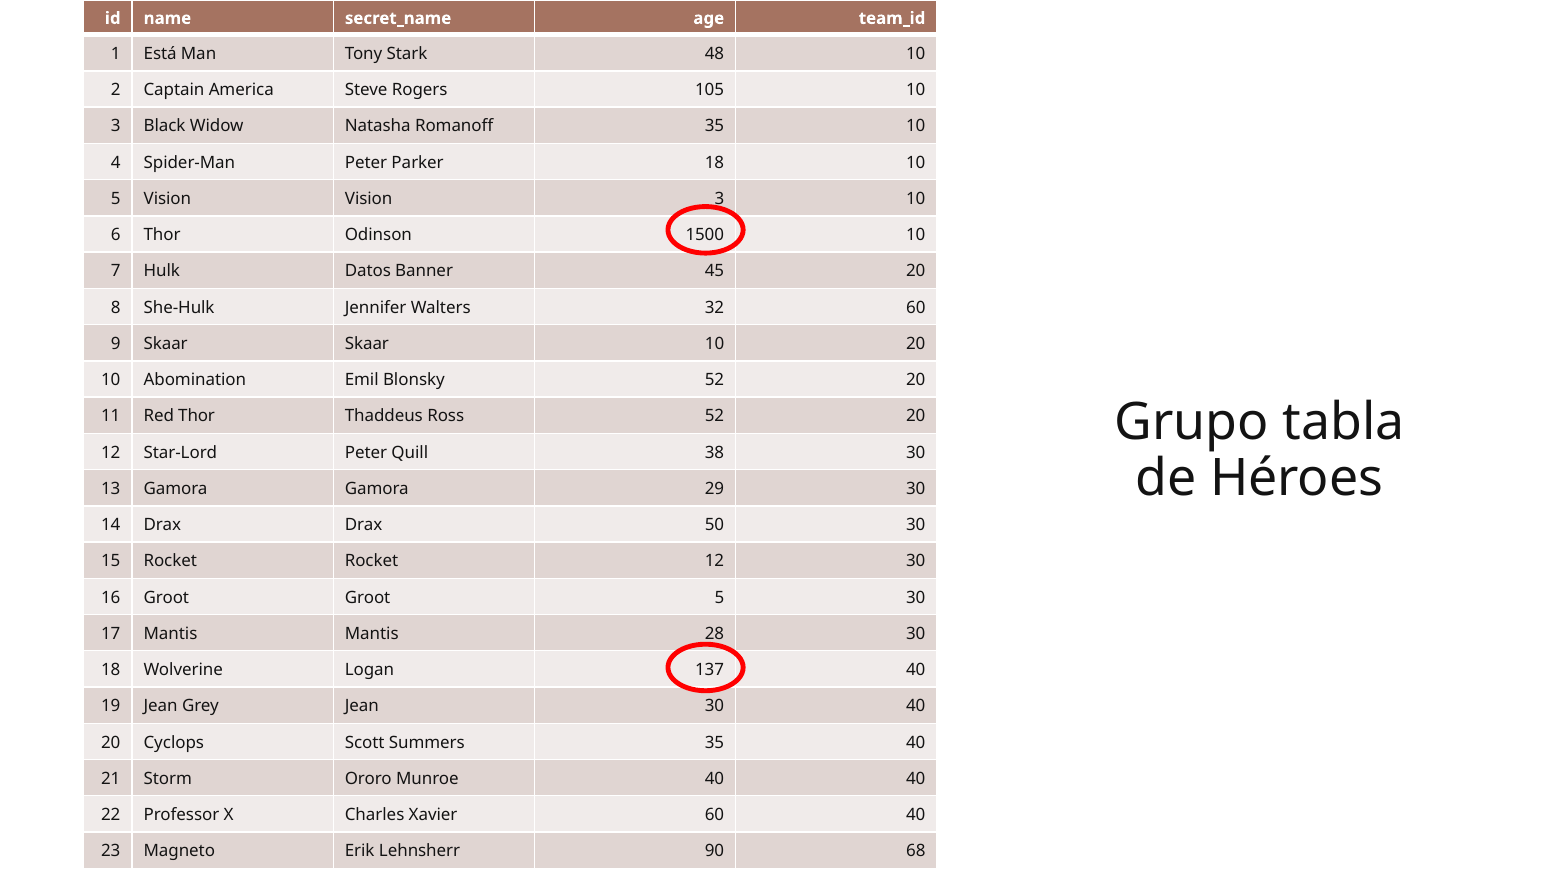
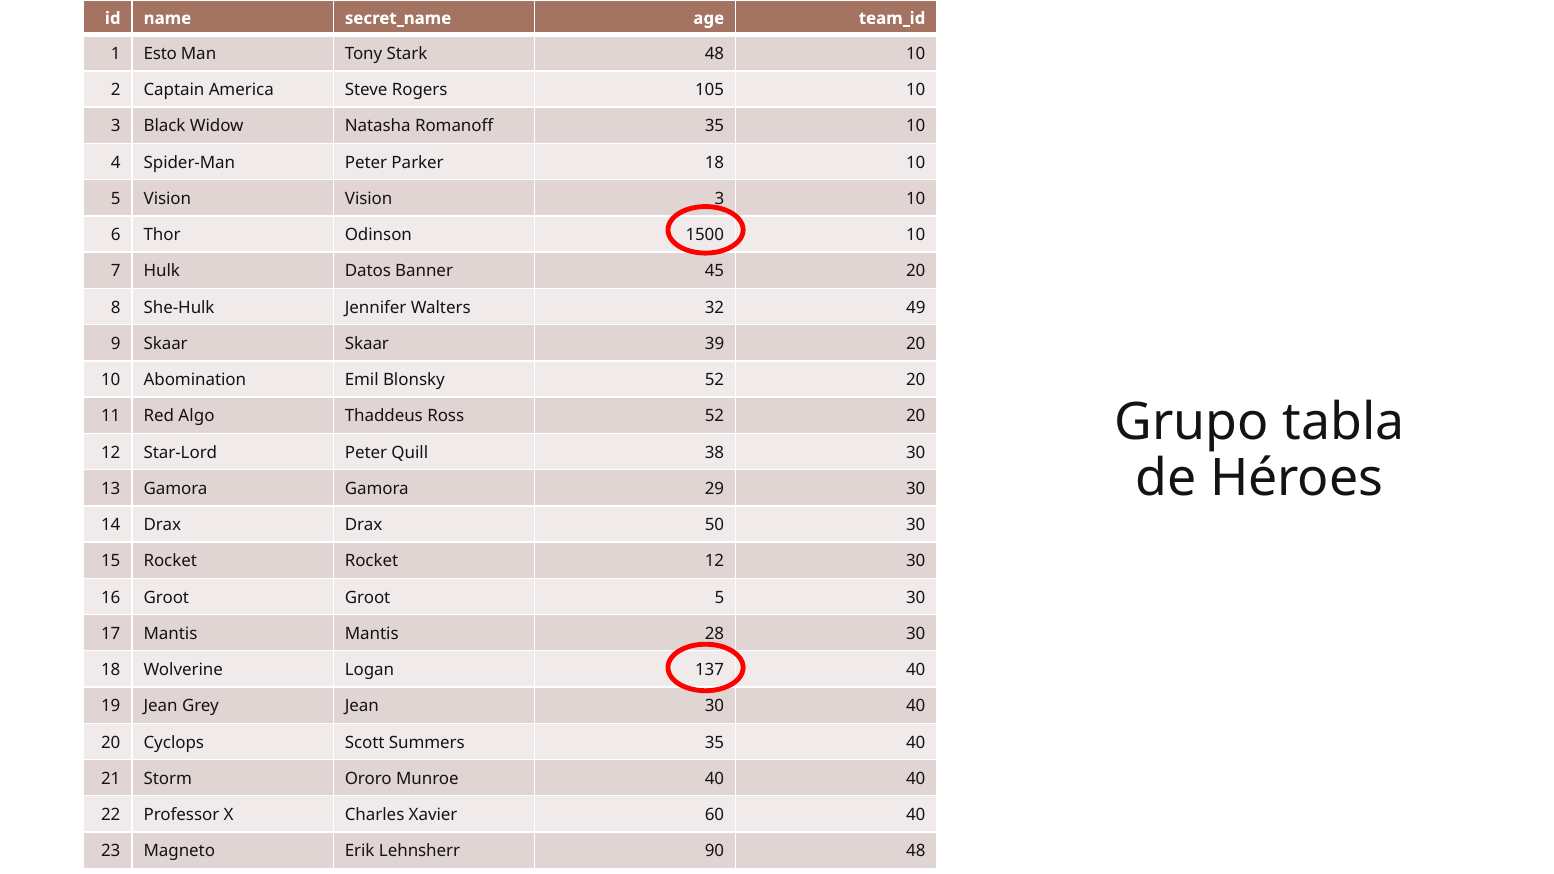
Está: Está -> Esto
32 60: 60 -> 49
Skaar 10: 10 -> 39
Red Thor: Thor -> Algo
90 68: 68 -> 48
